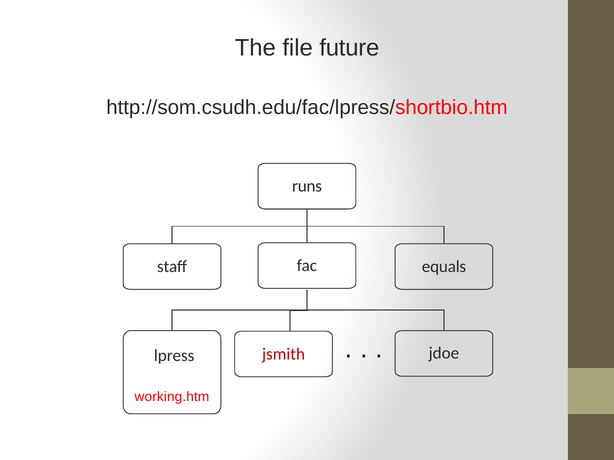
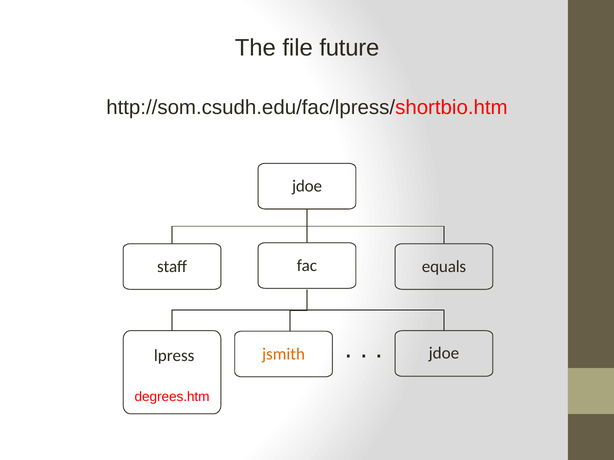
runs at (307, 186): runs -> jdoe
jsmith colour: red -> orange
working.htm: working.htm -> degrees.htm
